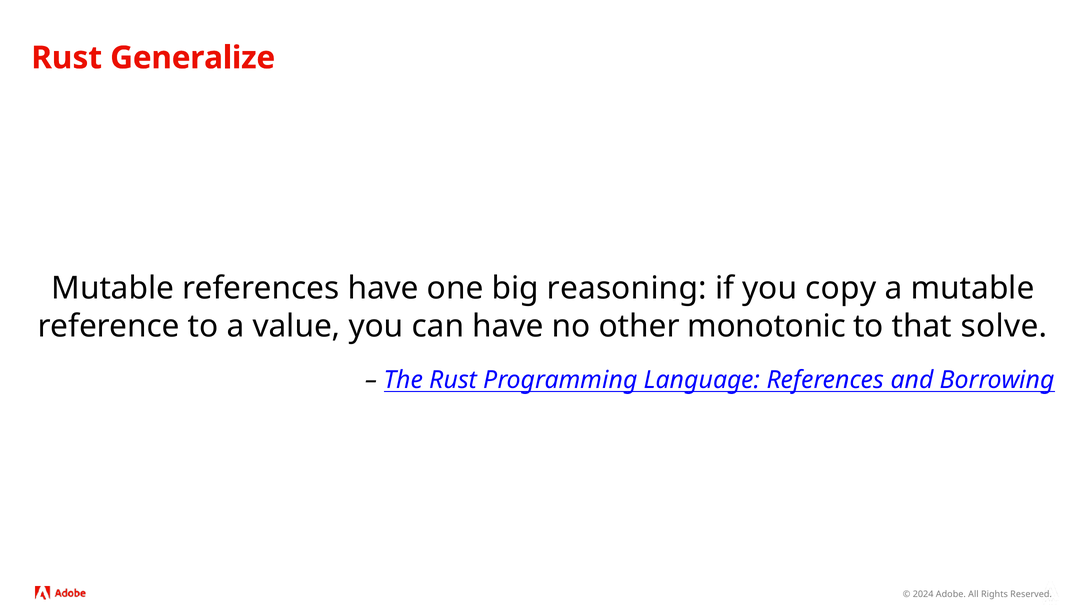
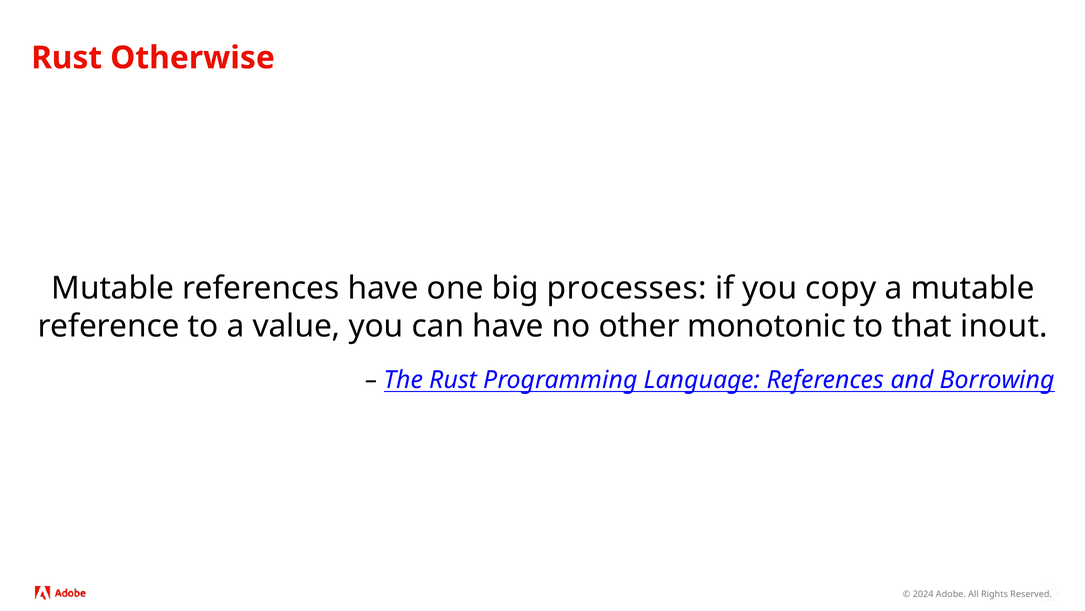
Generalize: Generalize -> Otherwise
reasoning: reasoning -> processes
solve: solve -> inout
